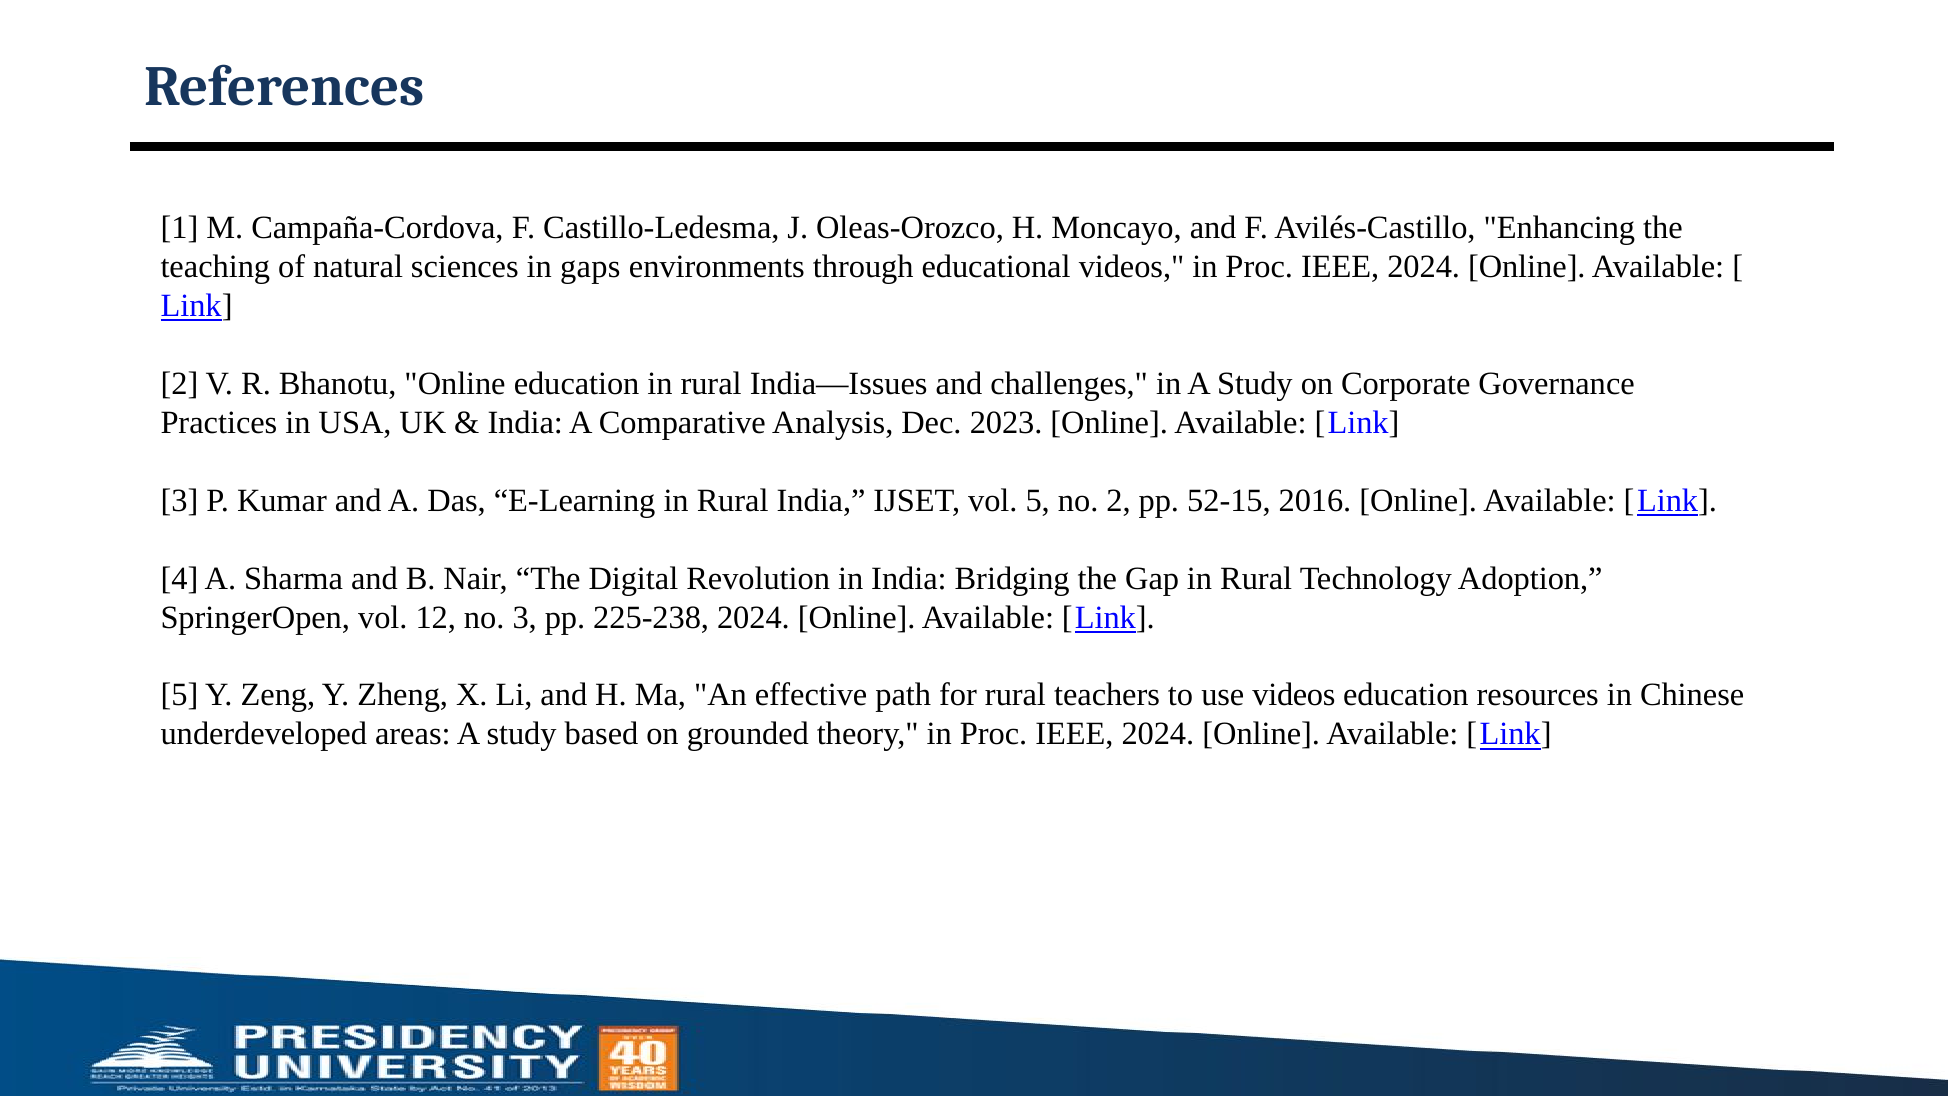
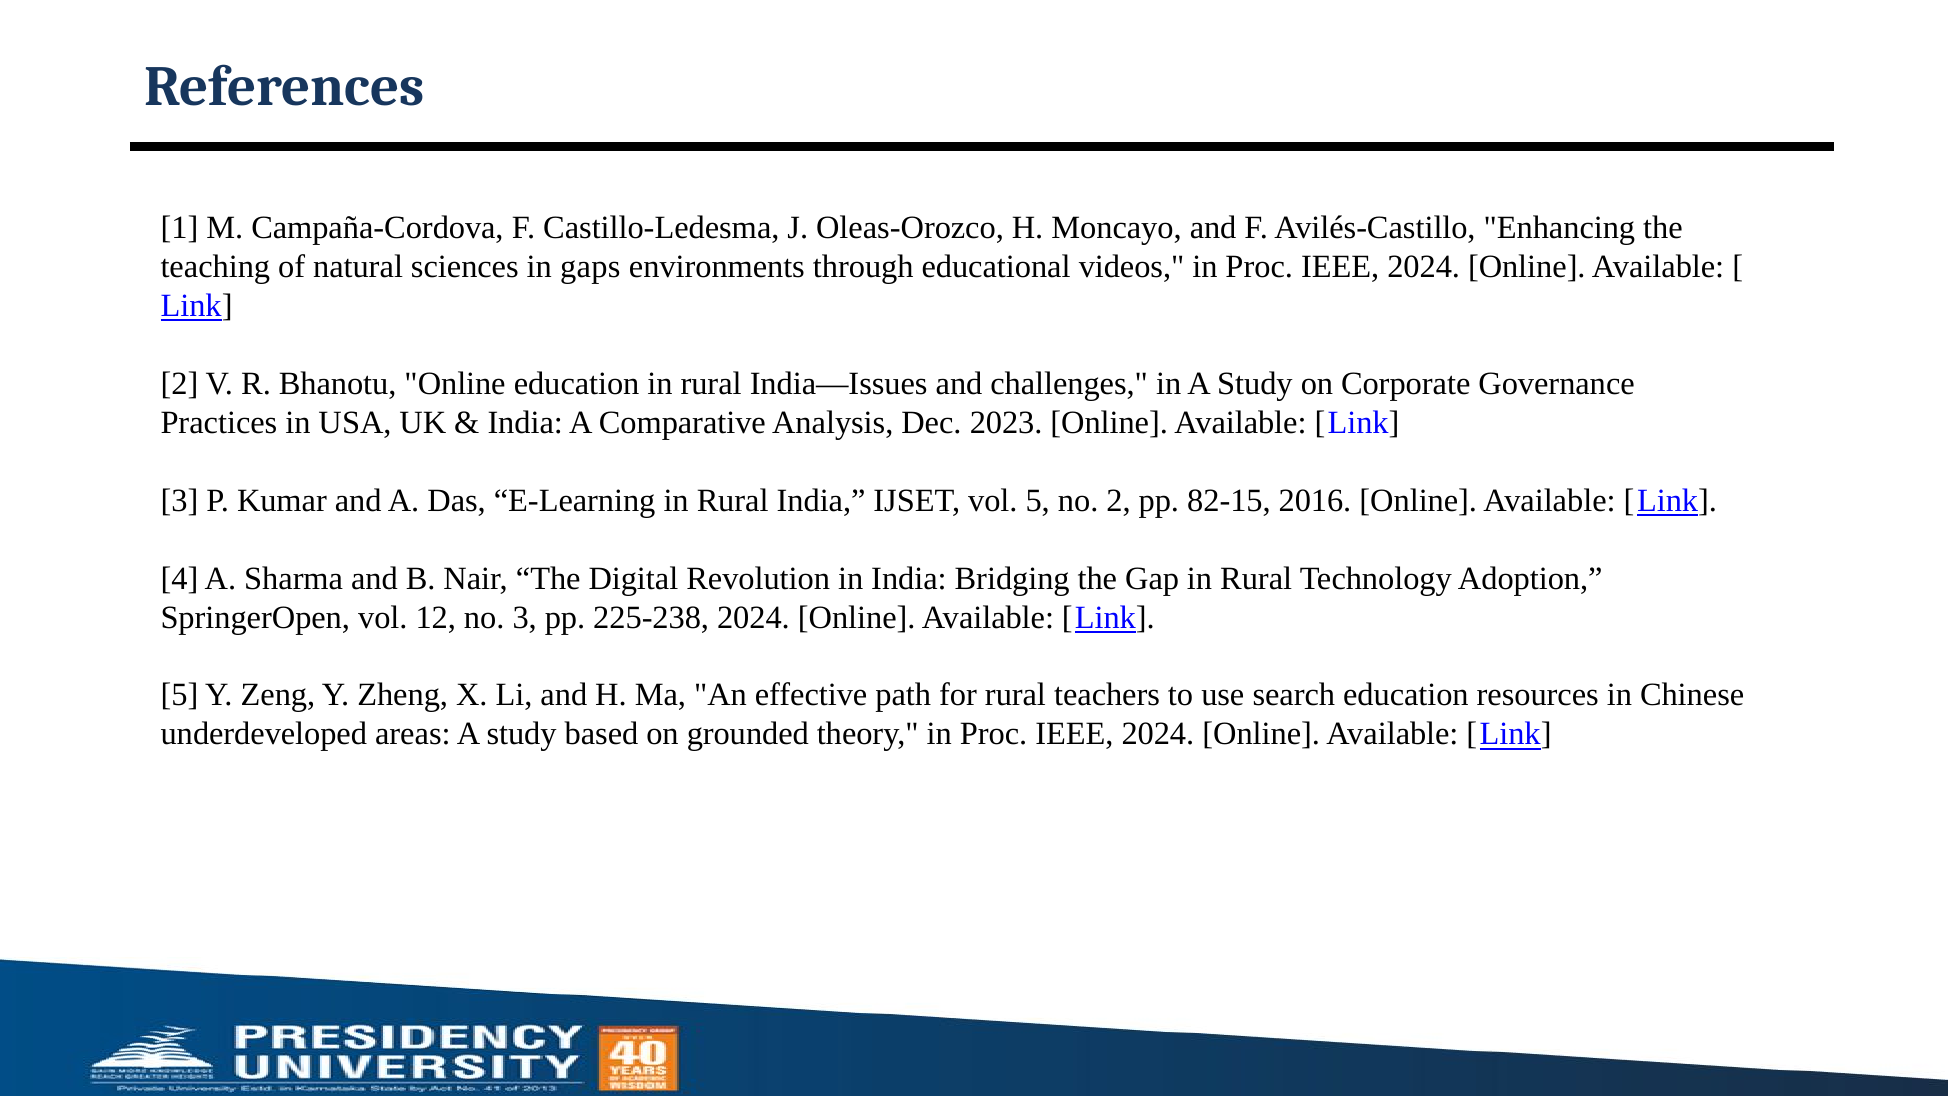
52-15: 52-15 -> 82-15
use videos: videos -> search
